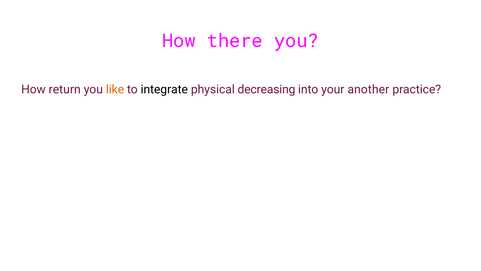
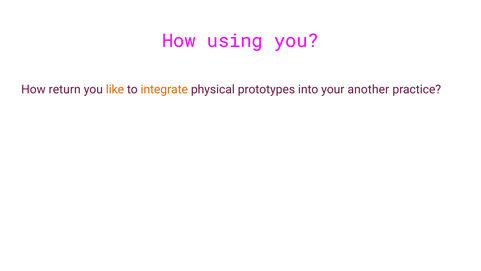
there: there -> using
integrate colour: black -> orange
decreasing: decreasing -> prototypes
